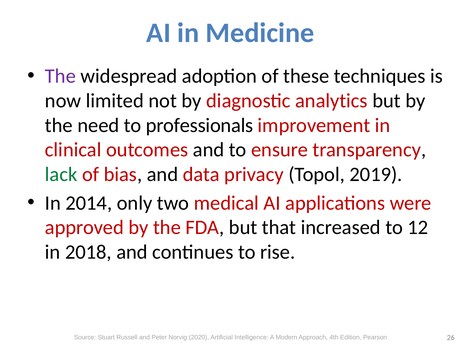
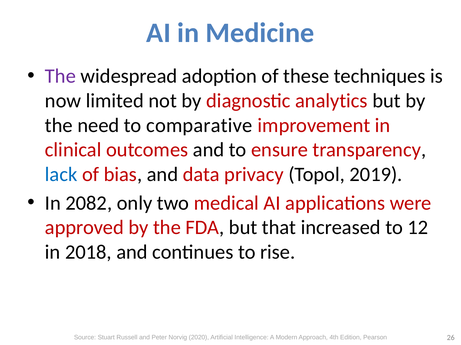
professionals: professionals -> comparative
lack colour: green -> blue
2014: 2014 -> 2082
